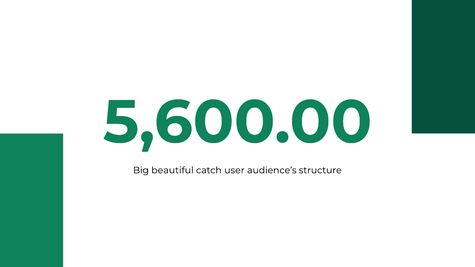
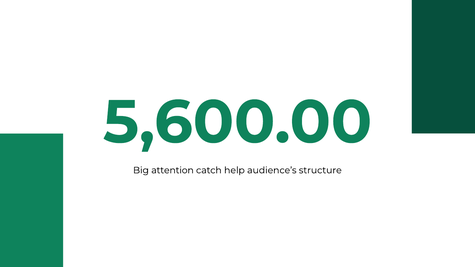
beautiful: beautiful -> attention
user: user -> help
